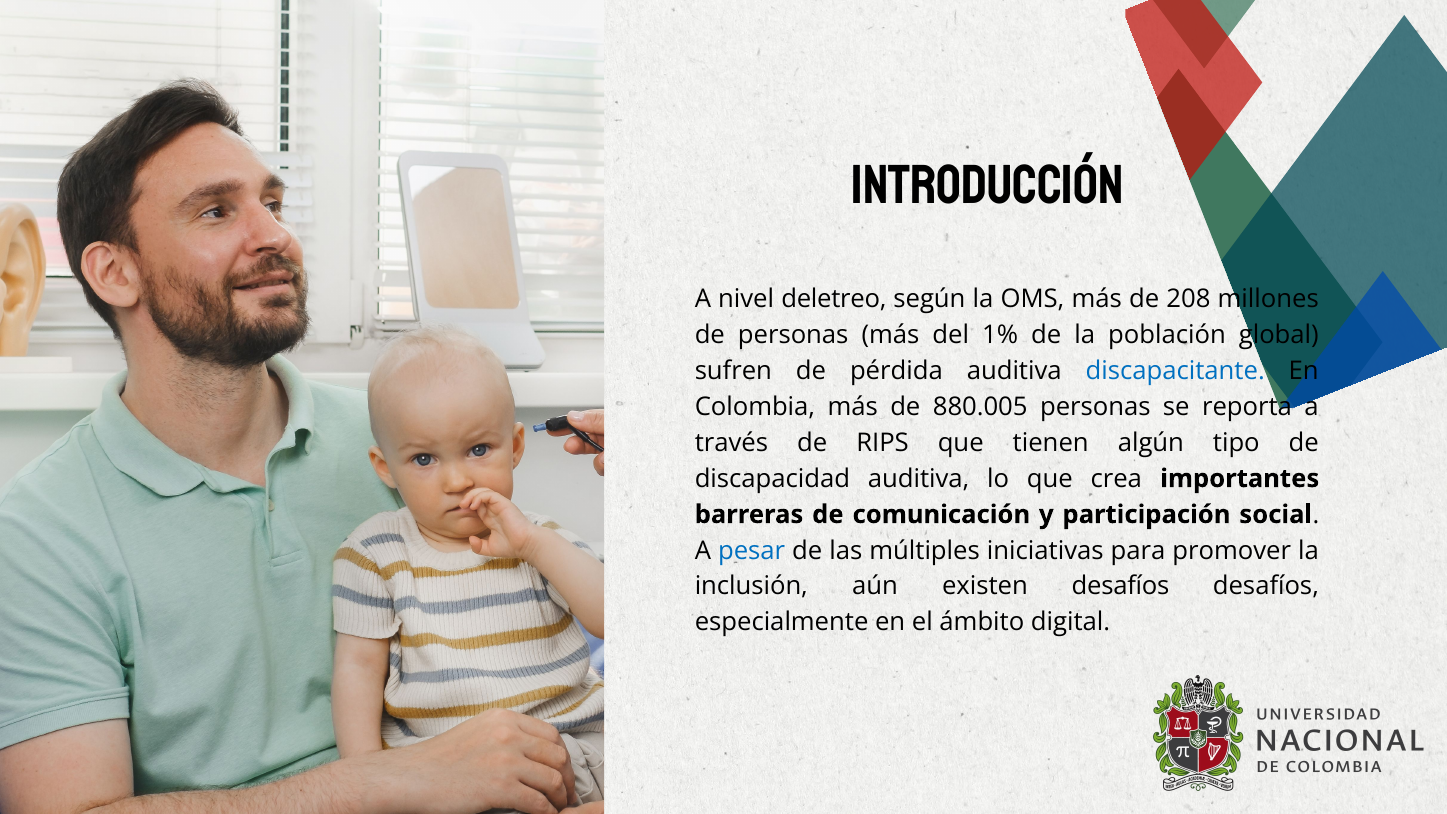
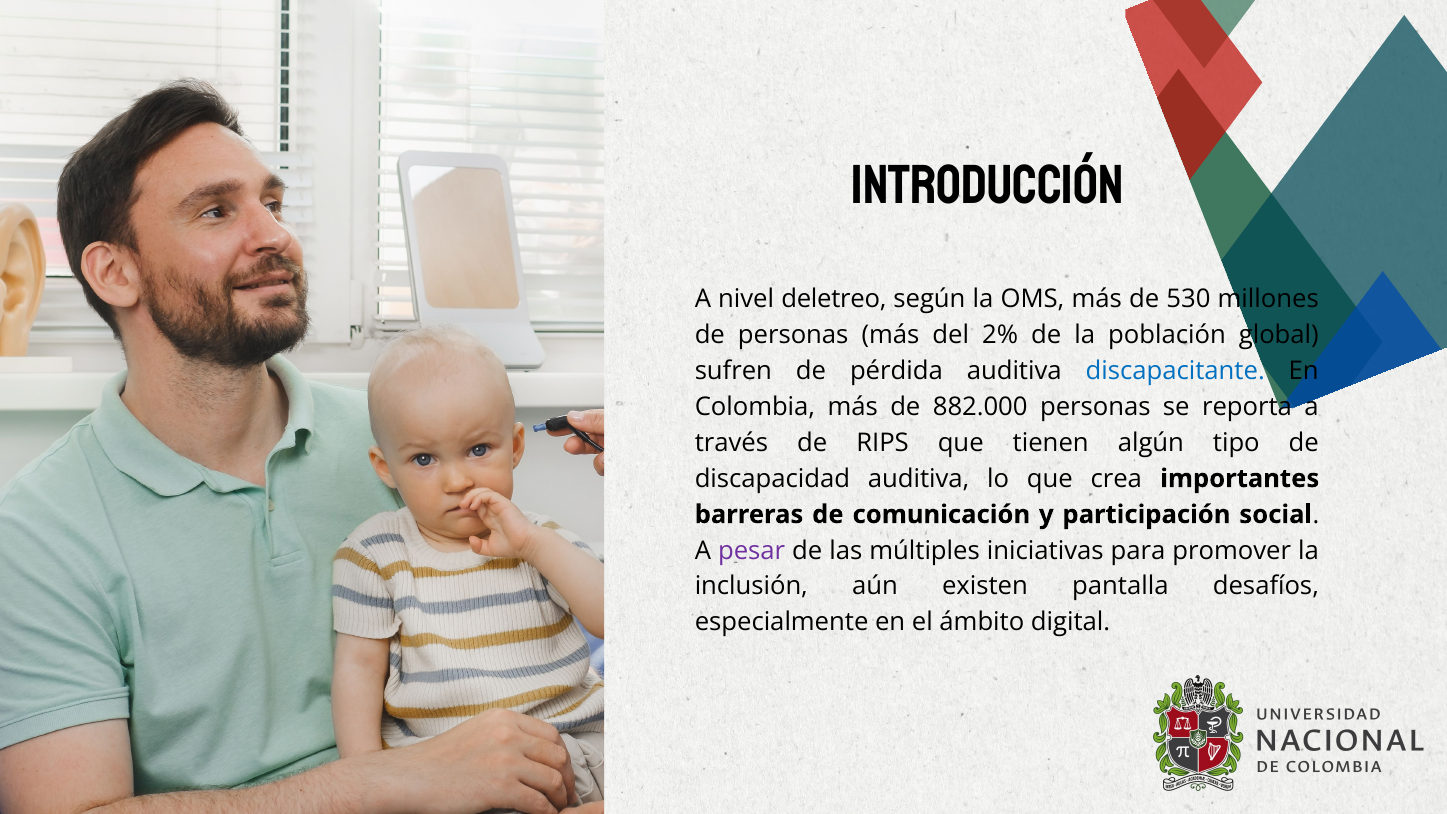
208: 208 -> 530
1%: 1% -> 2%
880.005: 880.005 -> 882.000
pesar colour: blue -> purple
existen desafíos: desafíos -> pantalla
